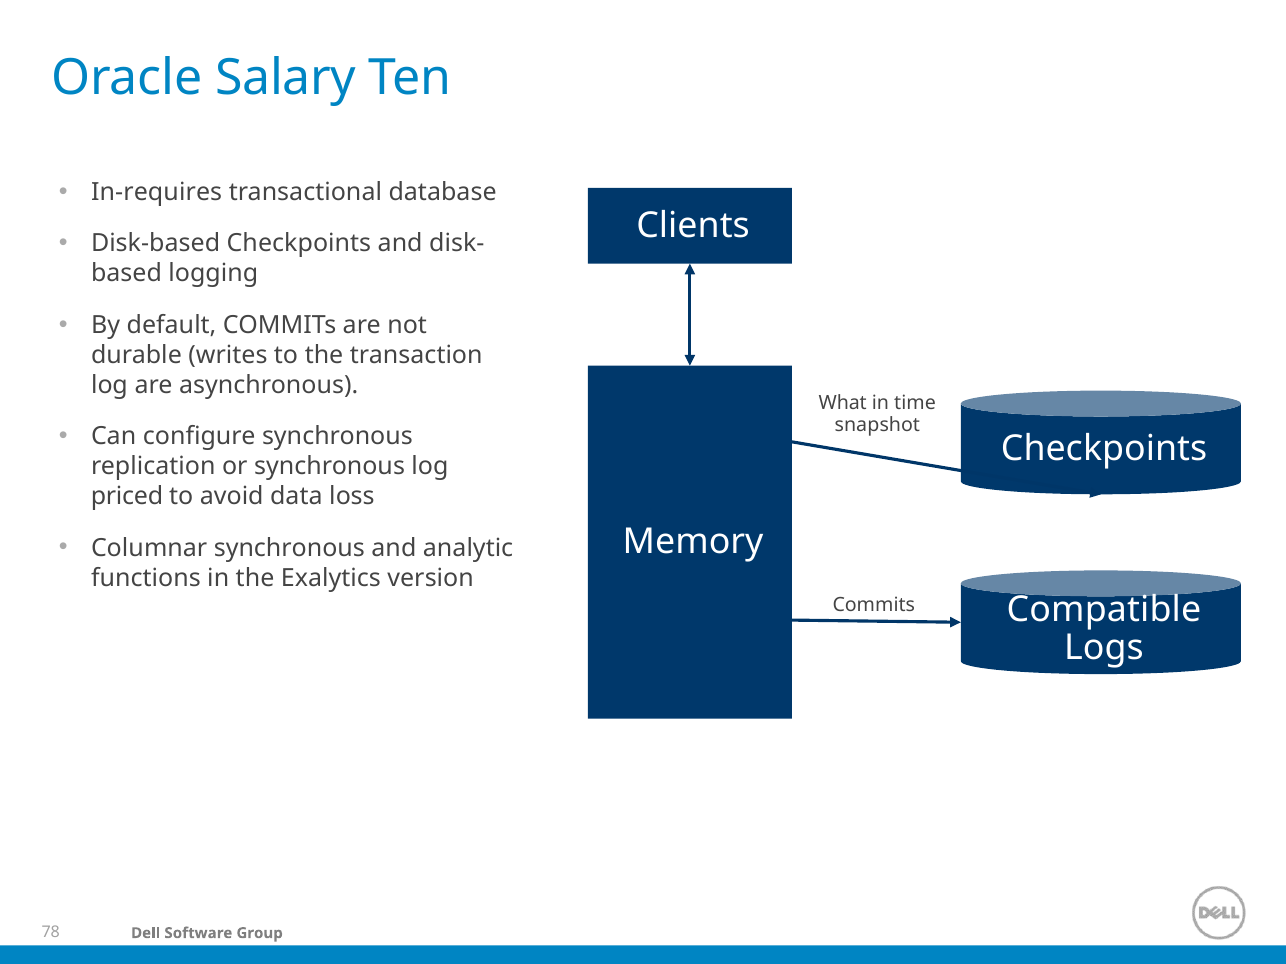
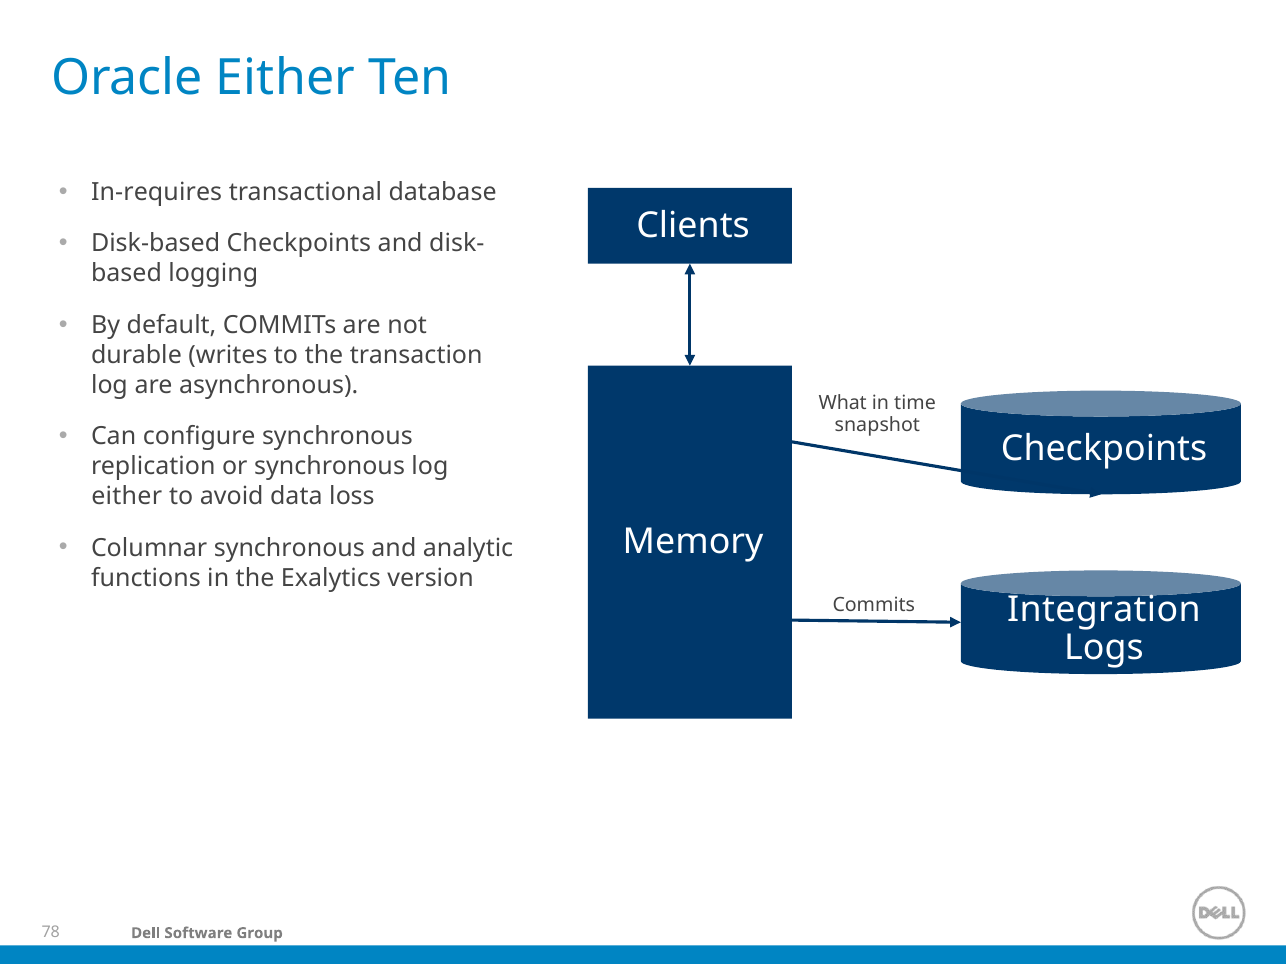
Oracle Salary: Salary -> Either
priced at (127, 497): priced -> either
Compatible: Compatible -> Integration
